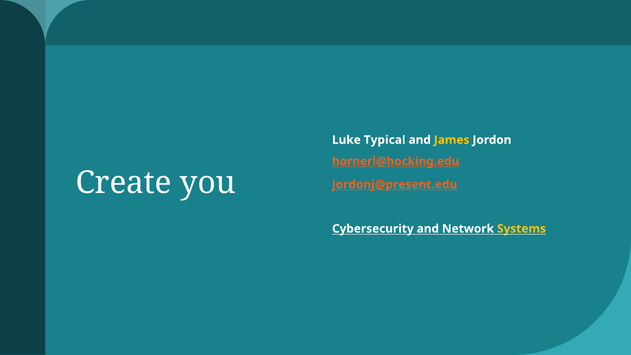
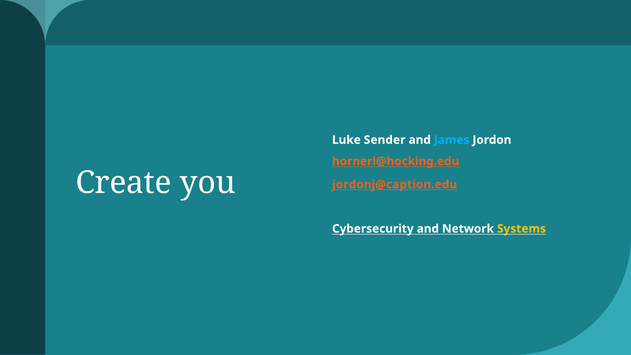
Typical: Typical -> Sender
James colour: yellow -> light blue
jordonj@present.edu: jordonj@present.edu -> jordonj@caption.edu
